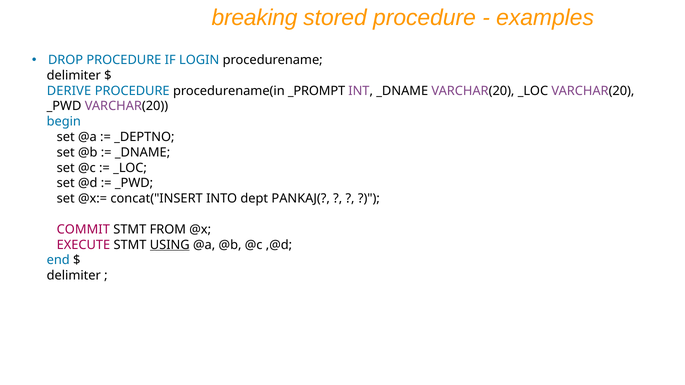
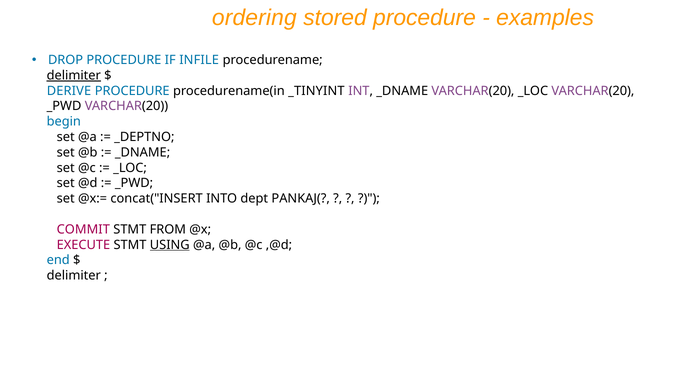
breaking: breaking -> ordering
LOGIN: LOGIN -> INFILE
delimiter at (74, 75) underline: none -> present
_PROMPT: _PROMPT -> _TINYINT
